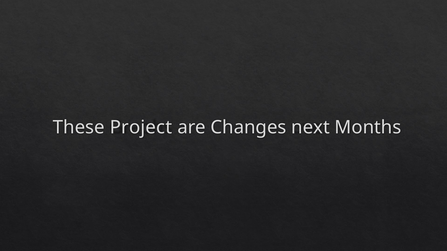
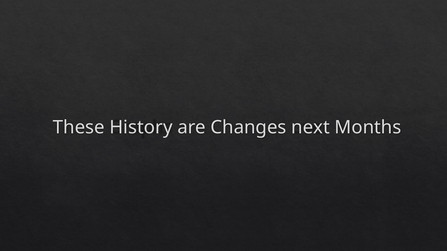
Project: Project -> History
